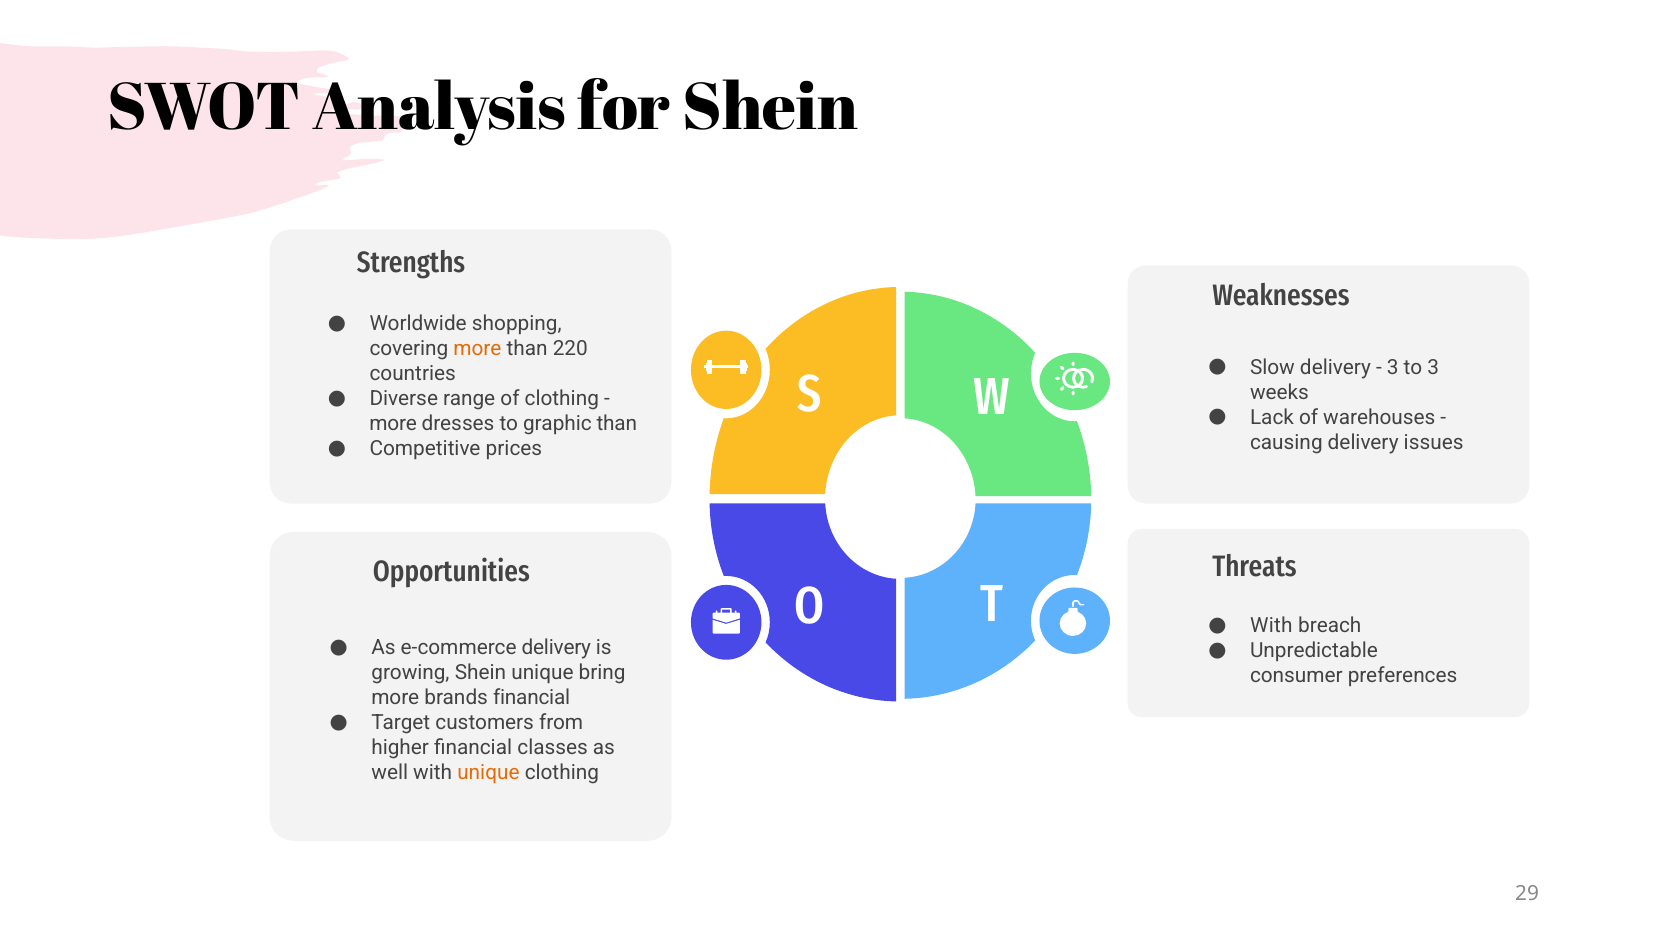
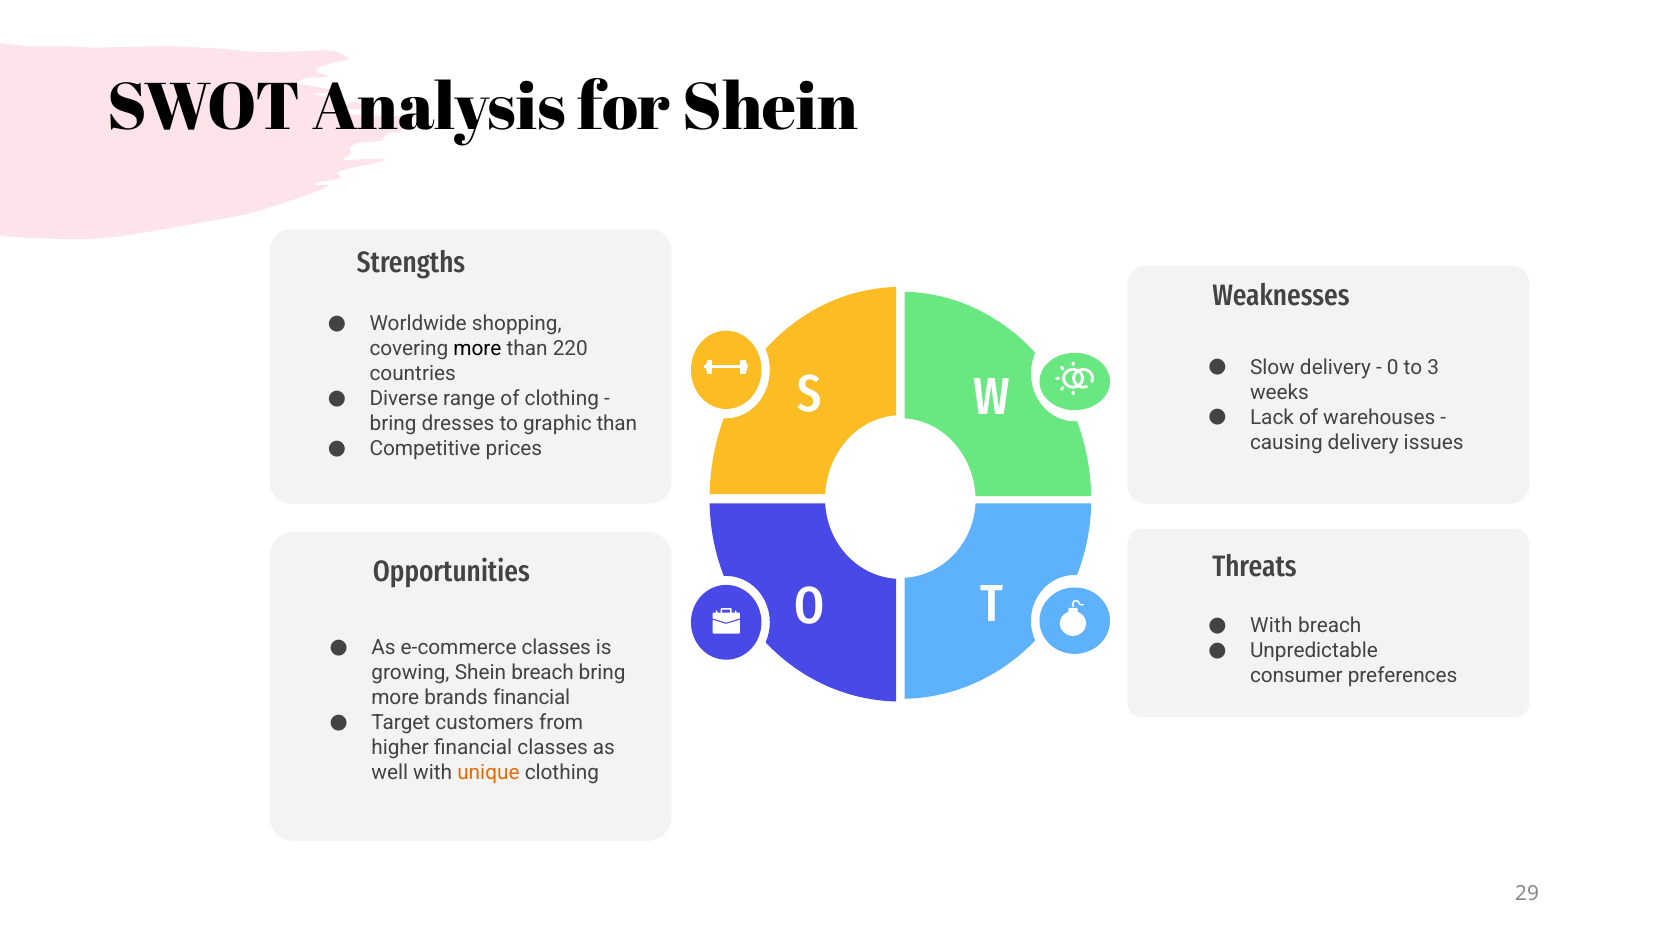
more at (477, 349) colour: orange -> black
3 at (1393, 367): 3 -> 0
more at (393, 424): more -> bring
e-commerce delivery: delivery -> classes
Shein unique: unique -> breach
